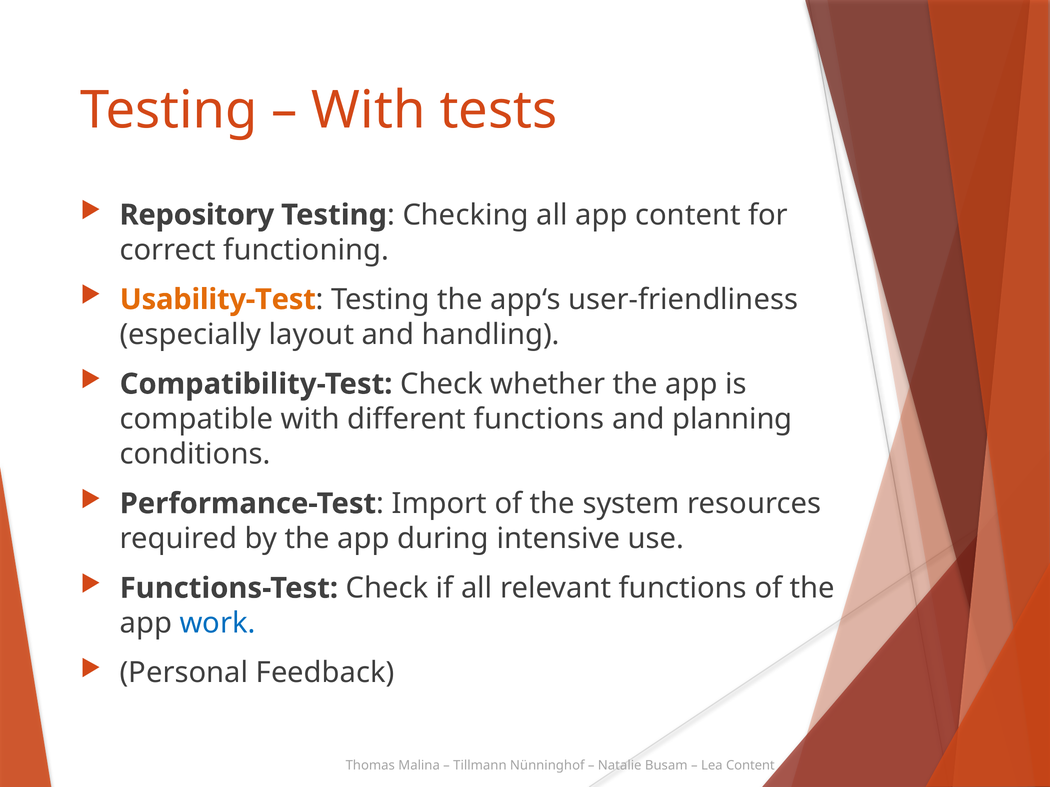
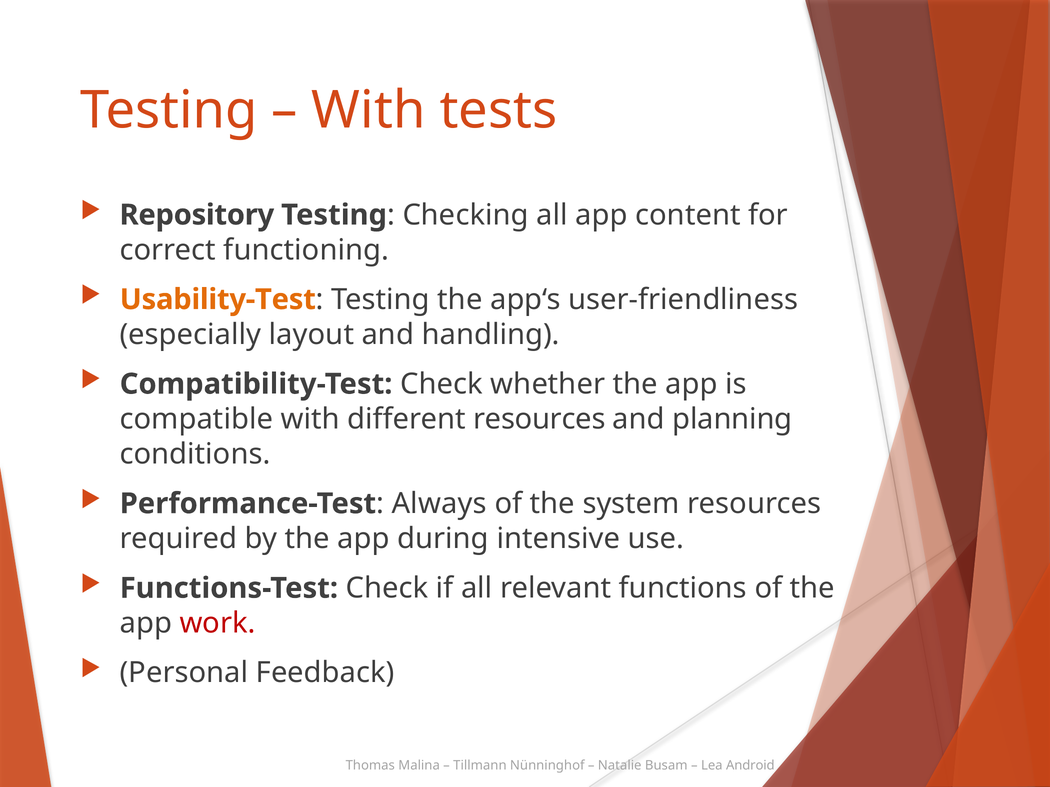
different functions: functions -> resources
Import: Import -> Always
work colour: blue -> red
Lea Content: Content -> Android
